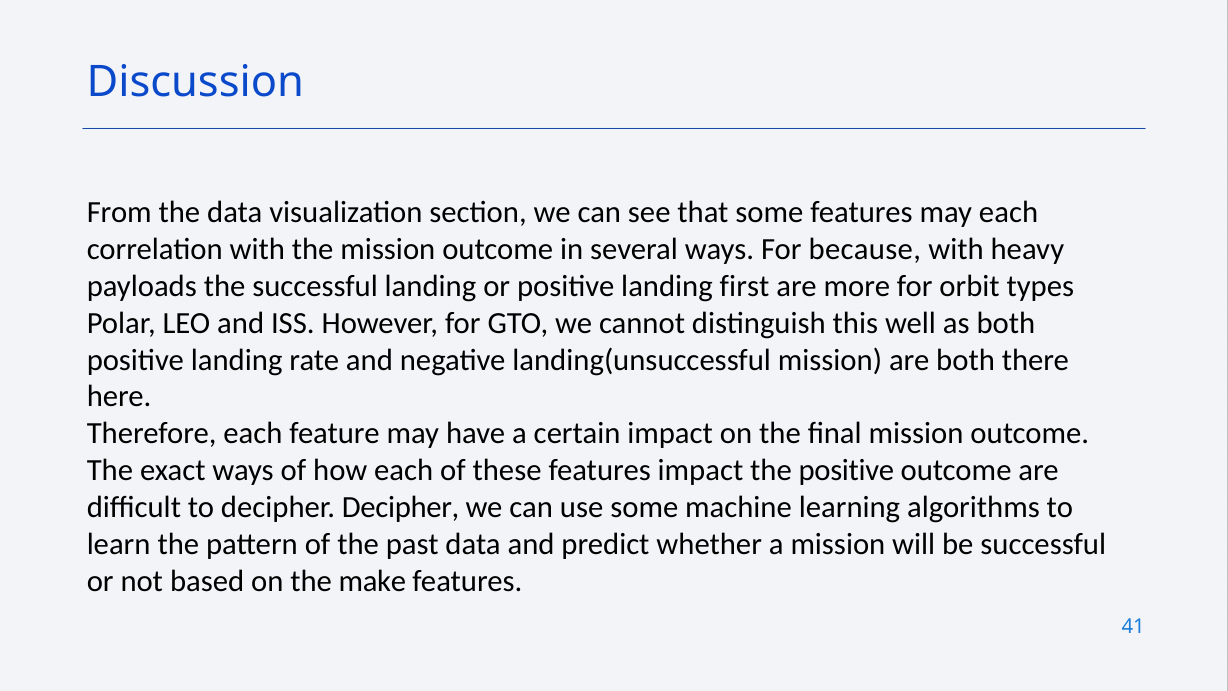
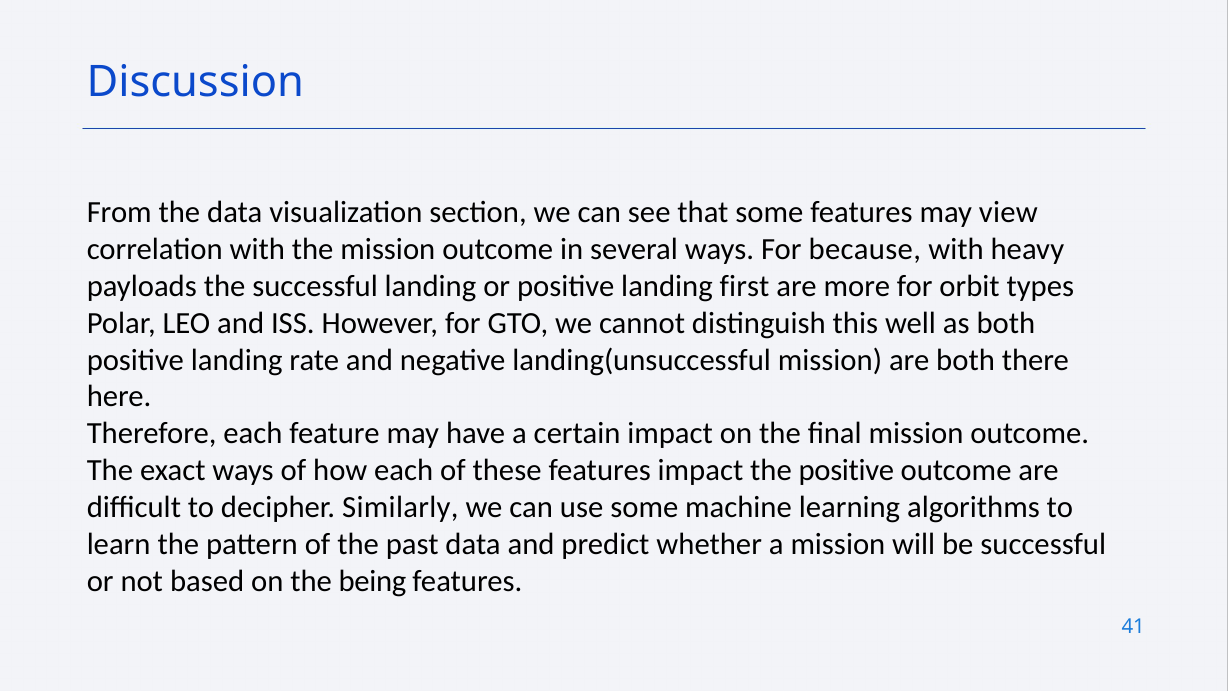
may each: each -> view
decipher Decipher: Decipher -> Similarly
make: make -> being
